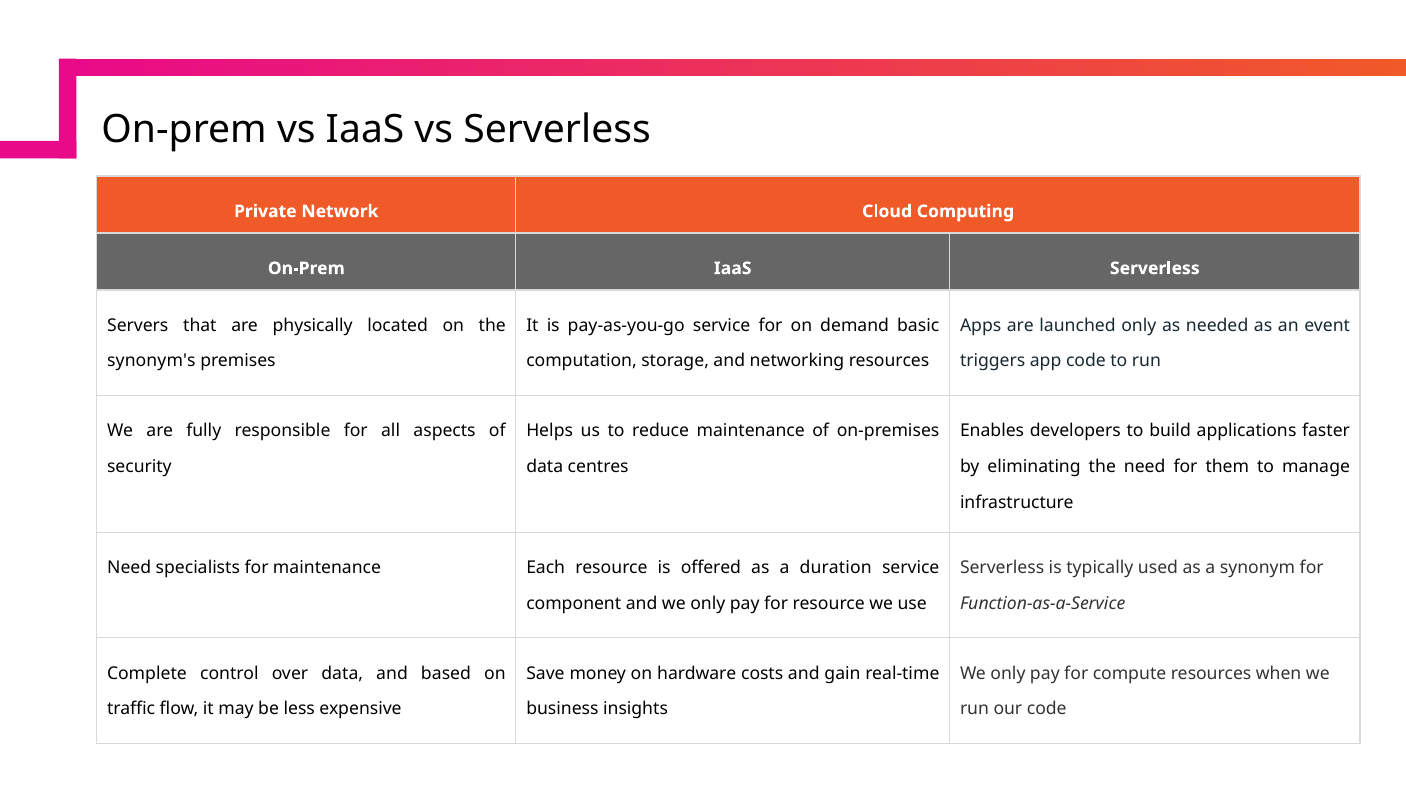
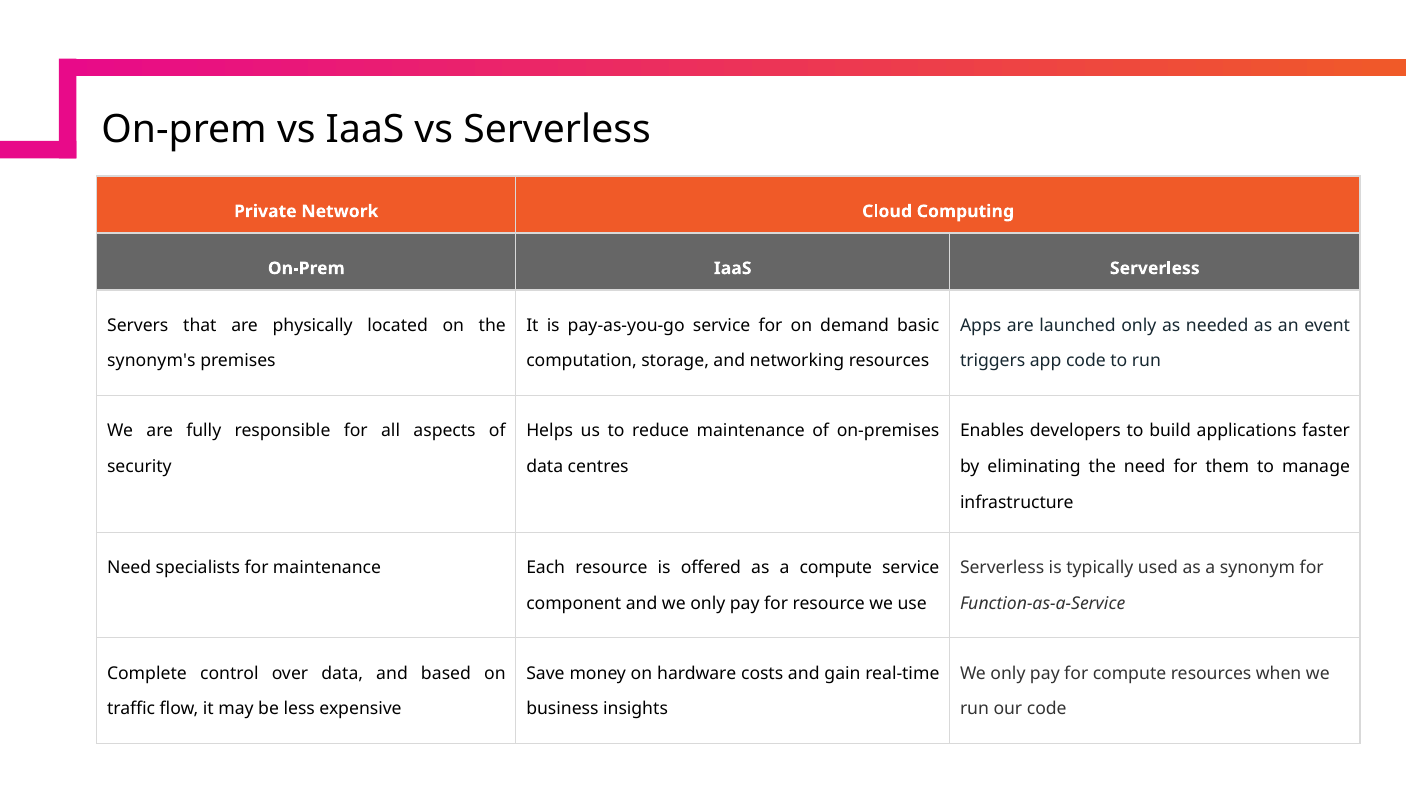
a duration: duration -> compute
